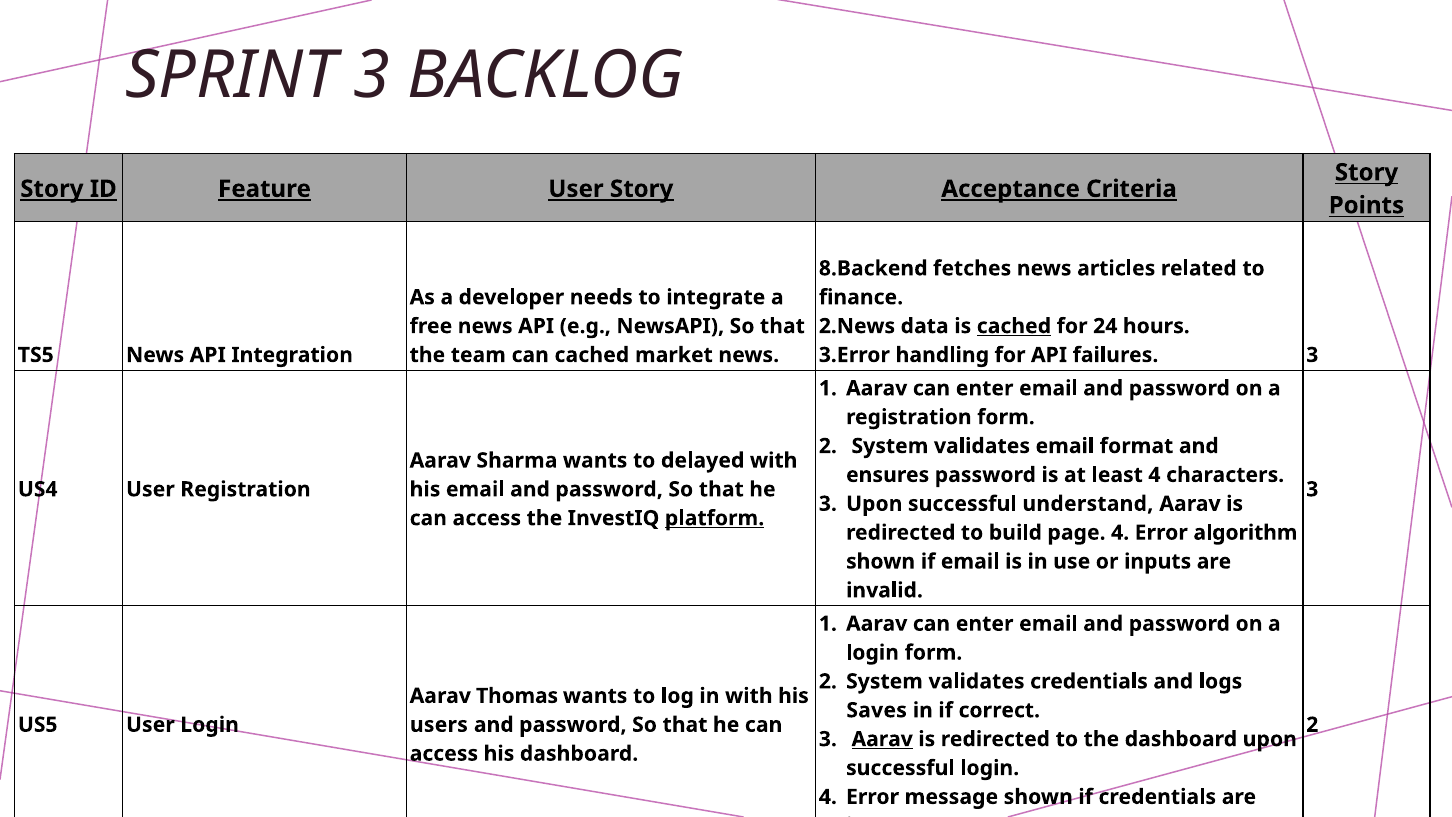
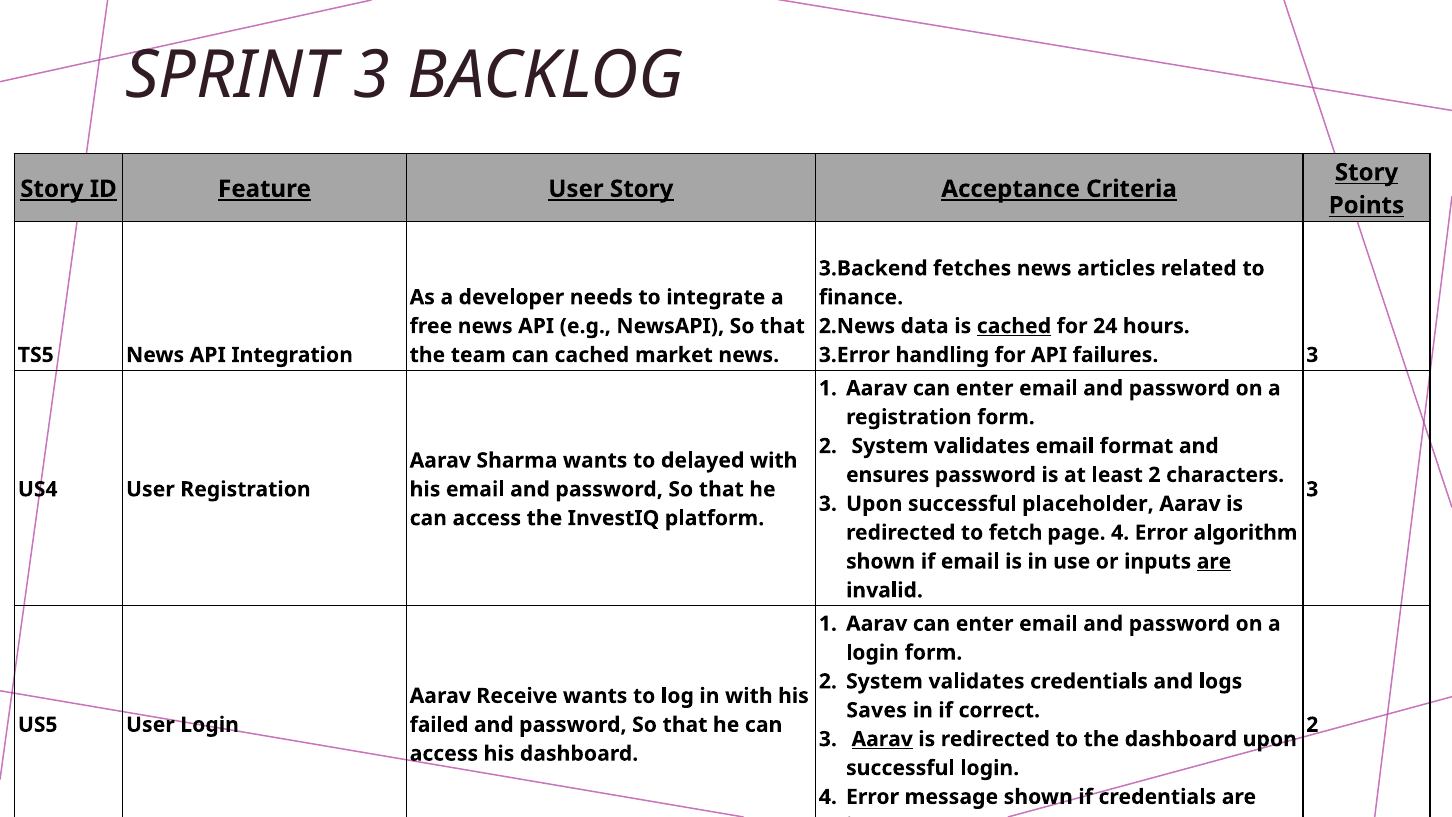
8.Backend: 8.Backend -> 3.Backend
least 4: 4 -> 2
understand: understand -> placeholder
platform underline: present -> none
build: build -> fetch
are at (1214, 561) underline: none -> present
Thomas: Thomas -> Receive
users: users -> failed
